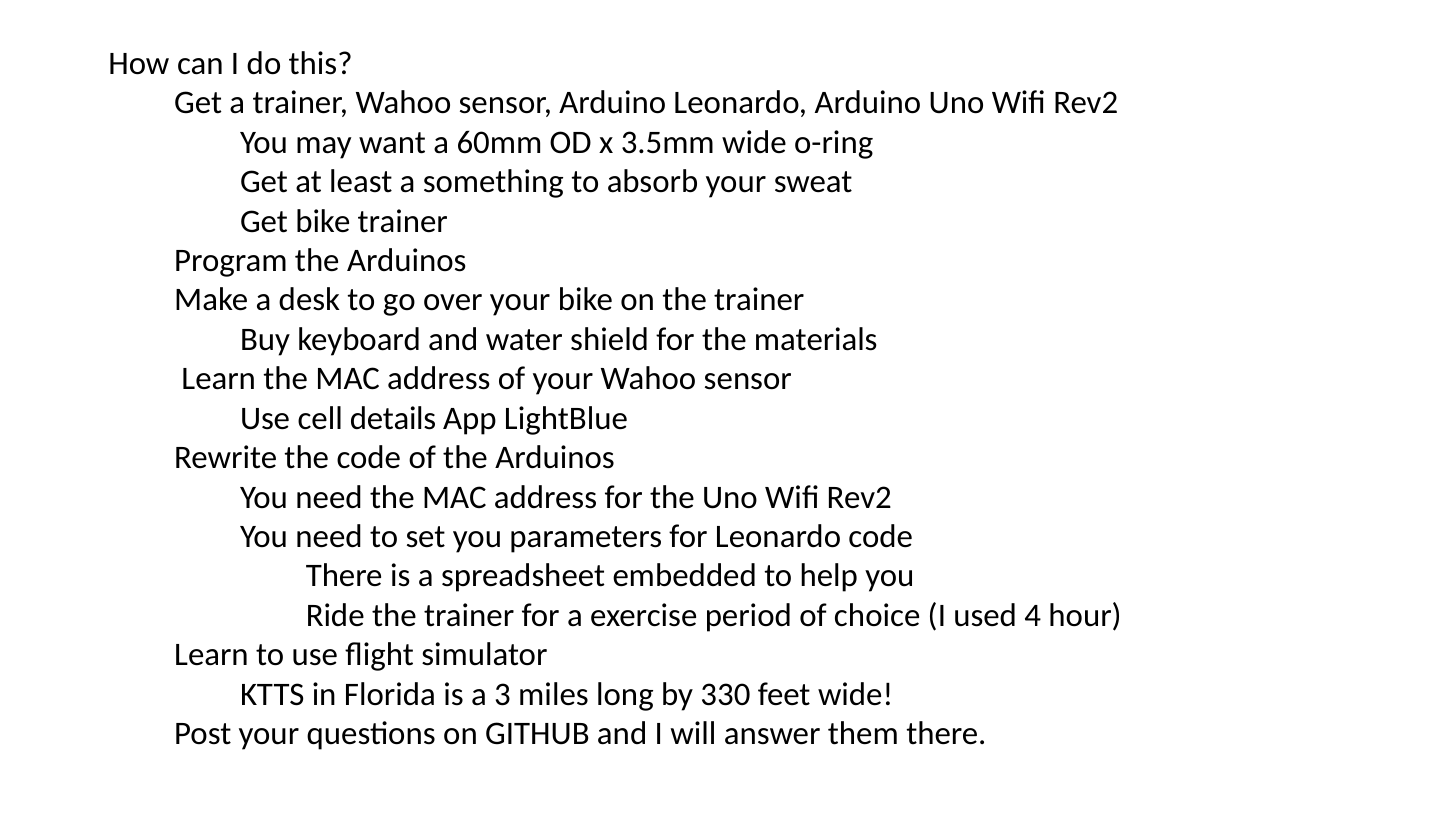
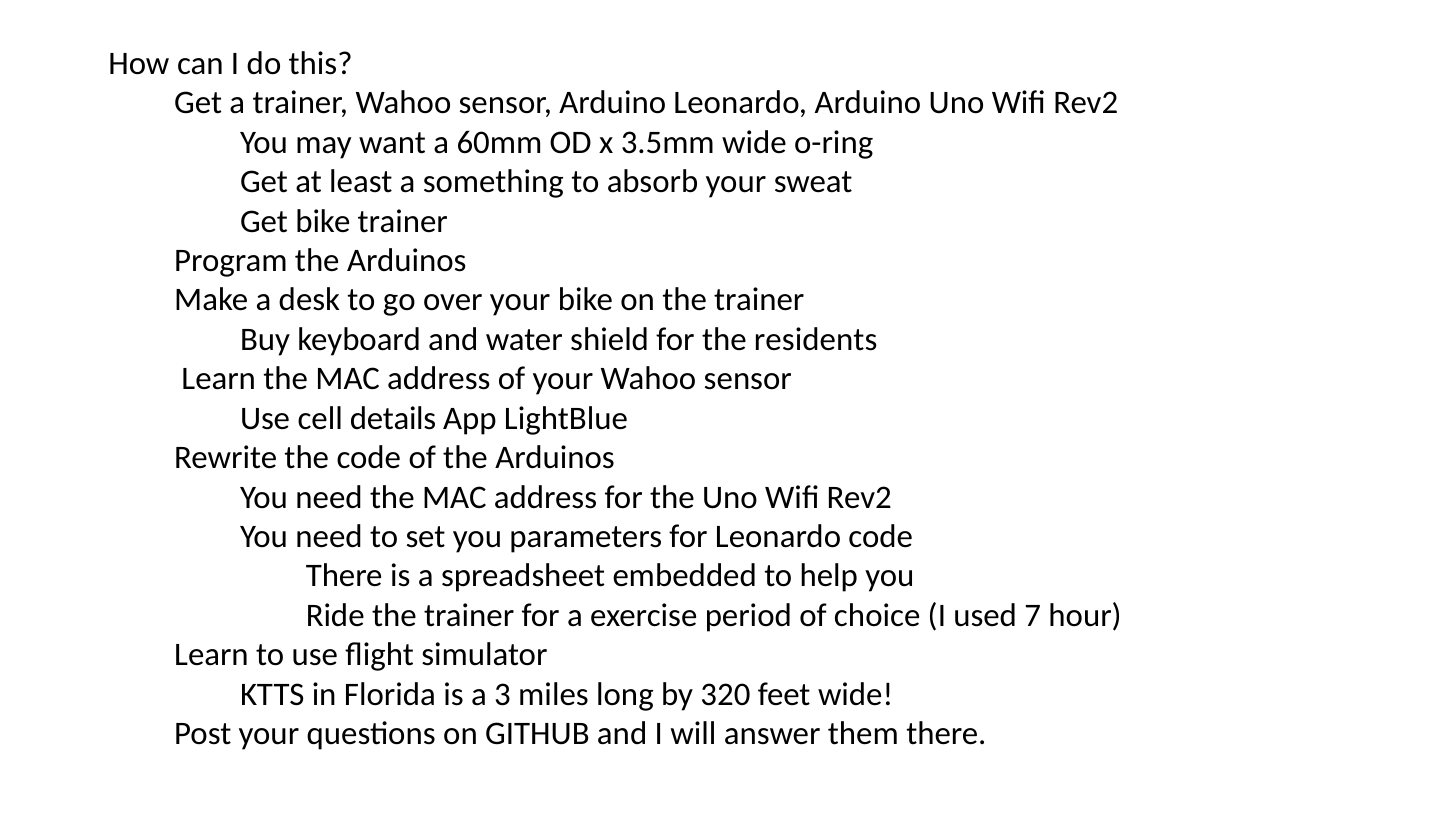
materials: materials -> residents
4: 4 -> 7
330: 330 -> 320
